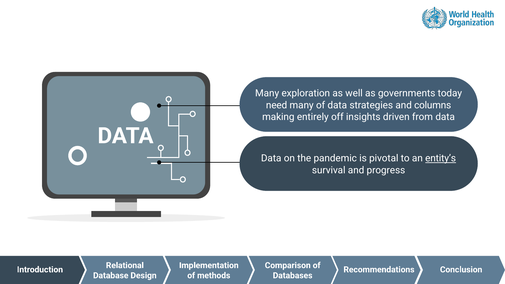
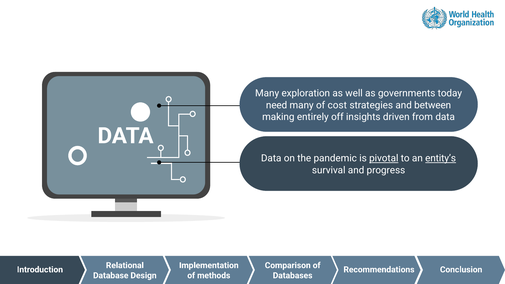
of data: data -> cost
columns: columns -> between
pivotal underline: none -> present
